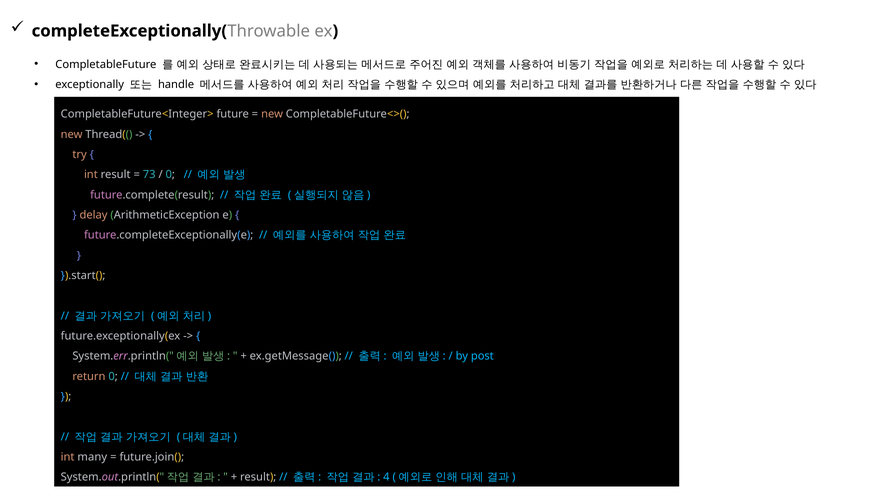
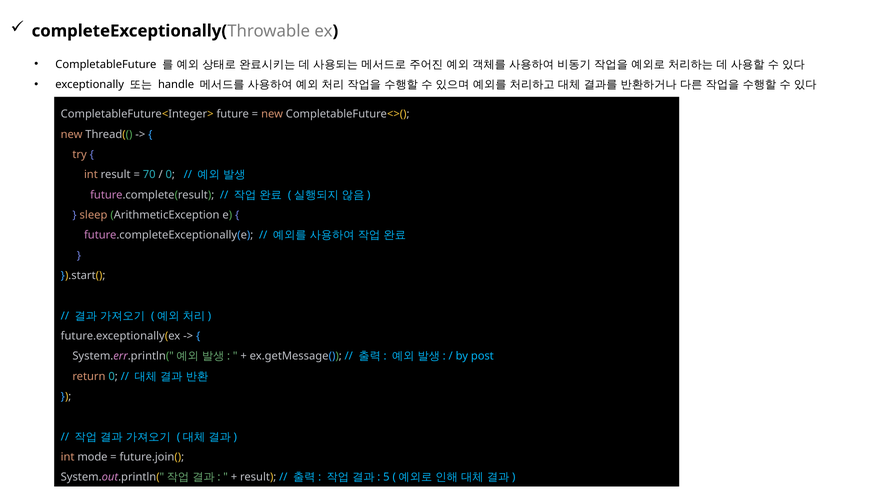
73: 73 -> 70
delay: delay -> sleep
many: many -> mode
4: 4 -> 5
